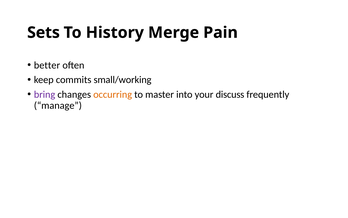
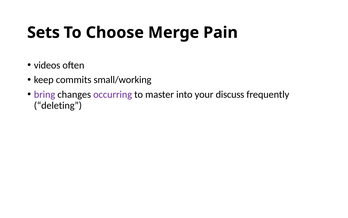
History: History -> Choose
better: better -> videos
occurring colour: orange -> purple
manage: manage -> deleting
